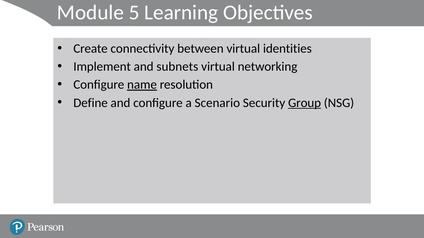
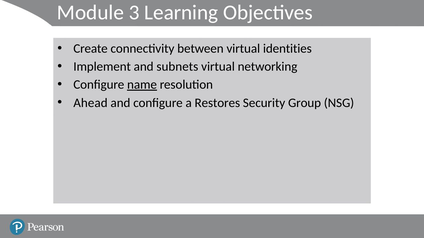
5: 5 -> 3
Define: Define -> Ahead
Scenario: Scenario -> Restores
Group underline: present -> none
